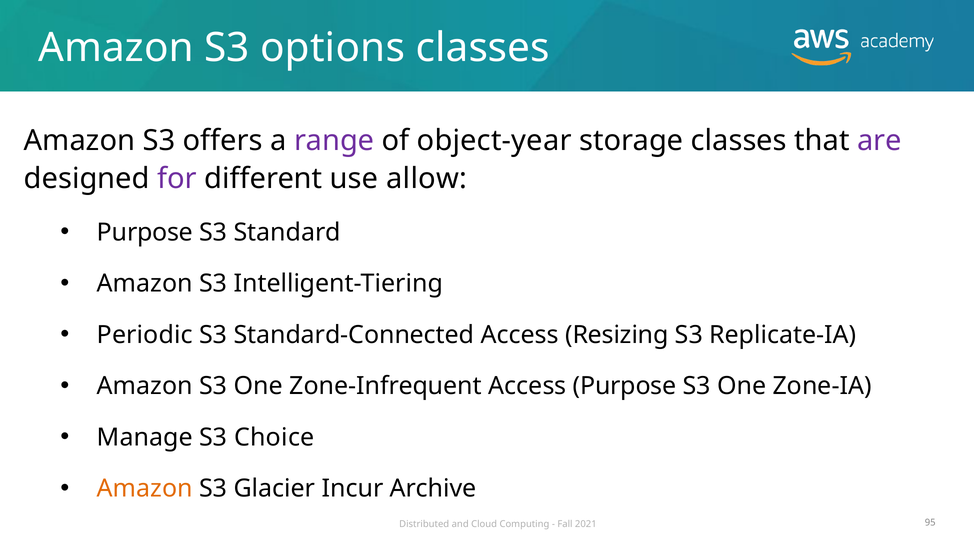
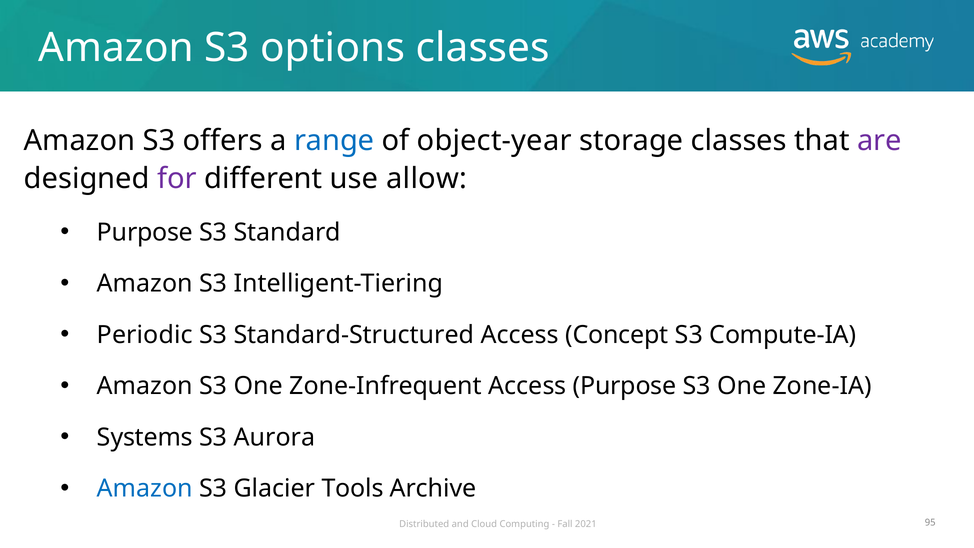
range colour: purple -> blue
Standard-Connected: Standard-Connected -> Standard-Structured
Resizing: Resizing -> Concept
Replicate-IA: Replicate-IA -> Compute-IA
Manage: Manage -> Systems
Choice: Choice -> Aurora
Amazon at (145, 489) colour: orange -> blue
Incur: Incur -> Tools
